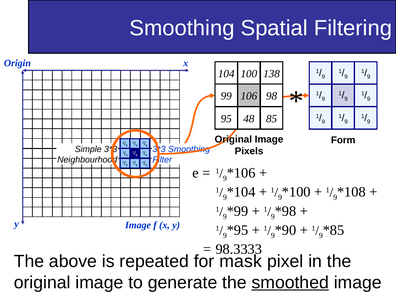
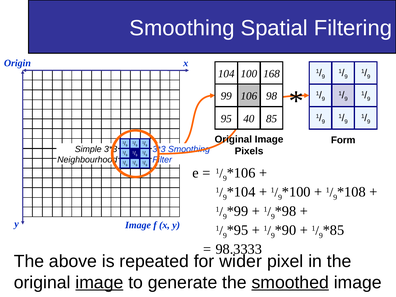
138: 138 -> 168
48: 48 -> 40
mask: mask -> wider
image at (99, 283) underline: none -> present
